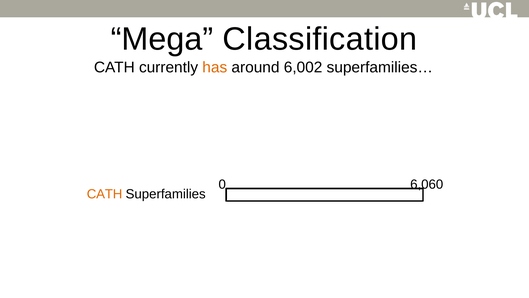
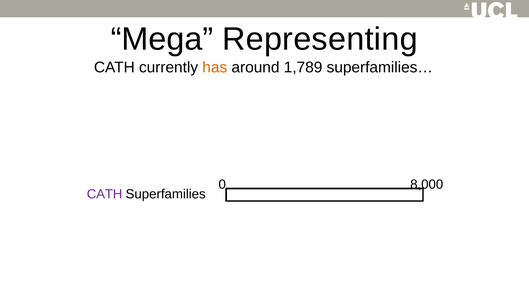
Classification: Classification -> Representing
6,002: 6,002 -> 1,789
6,060: 6,060 -> 8,000
CATH at (105, 194) colour: orange -> purple
